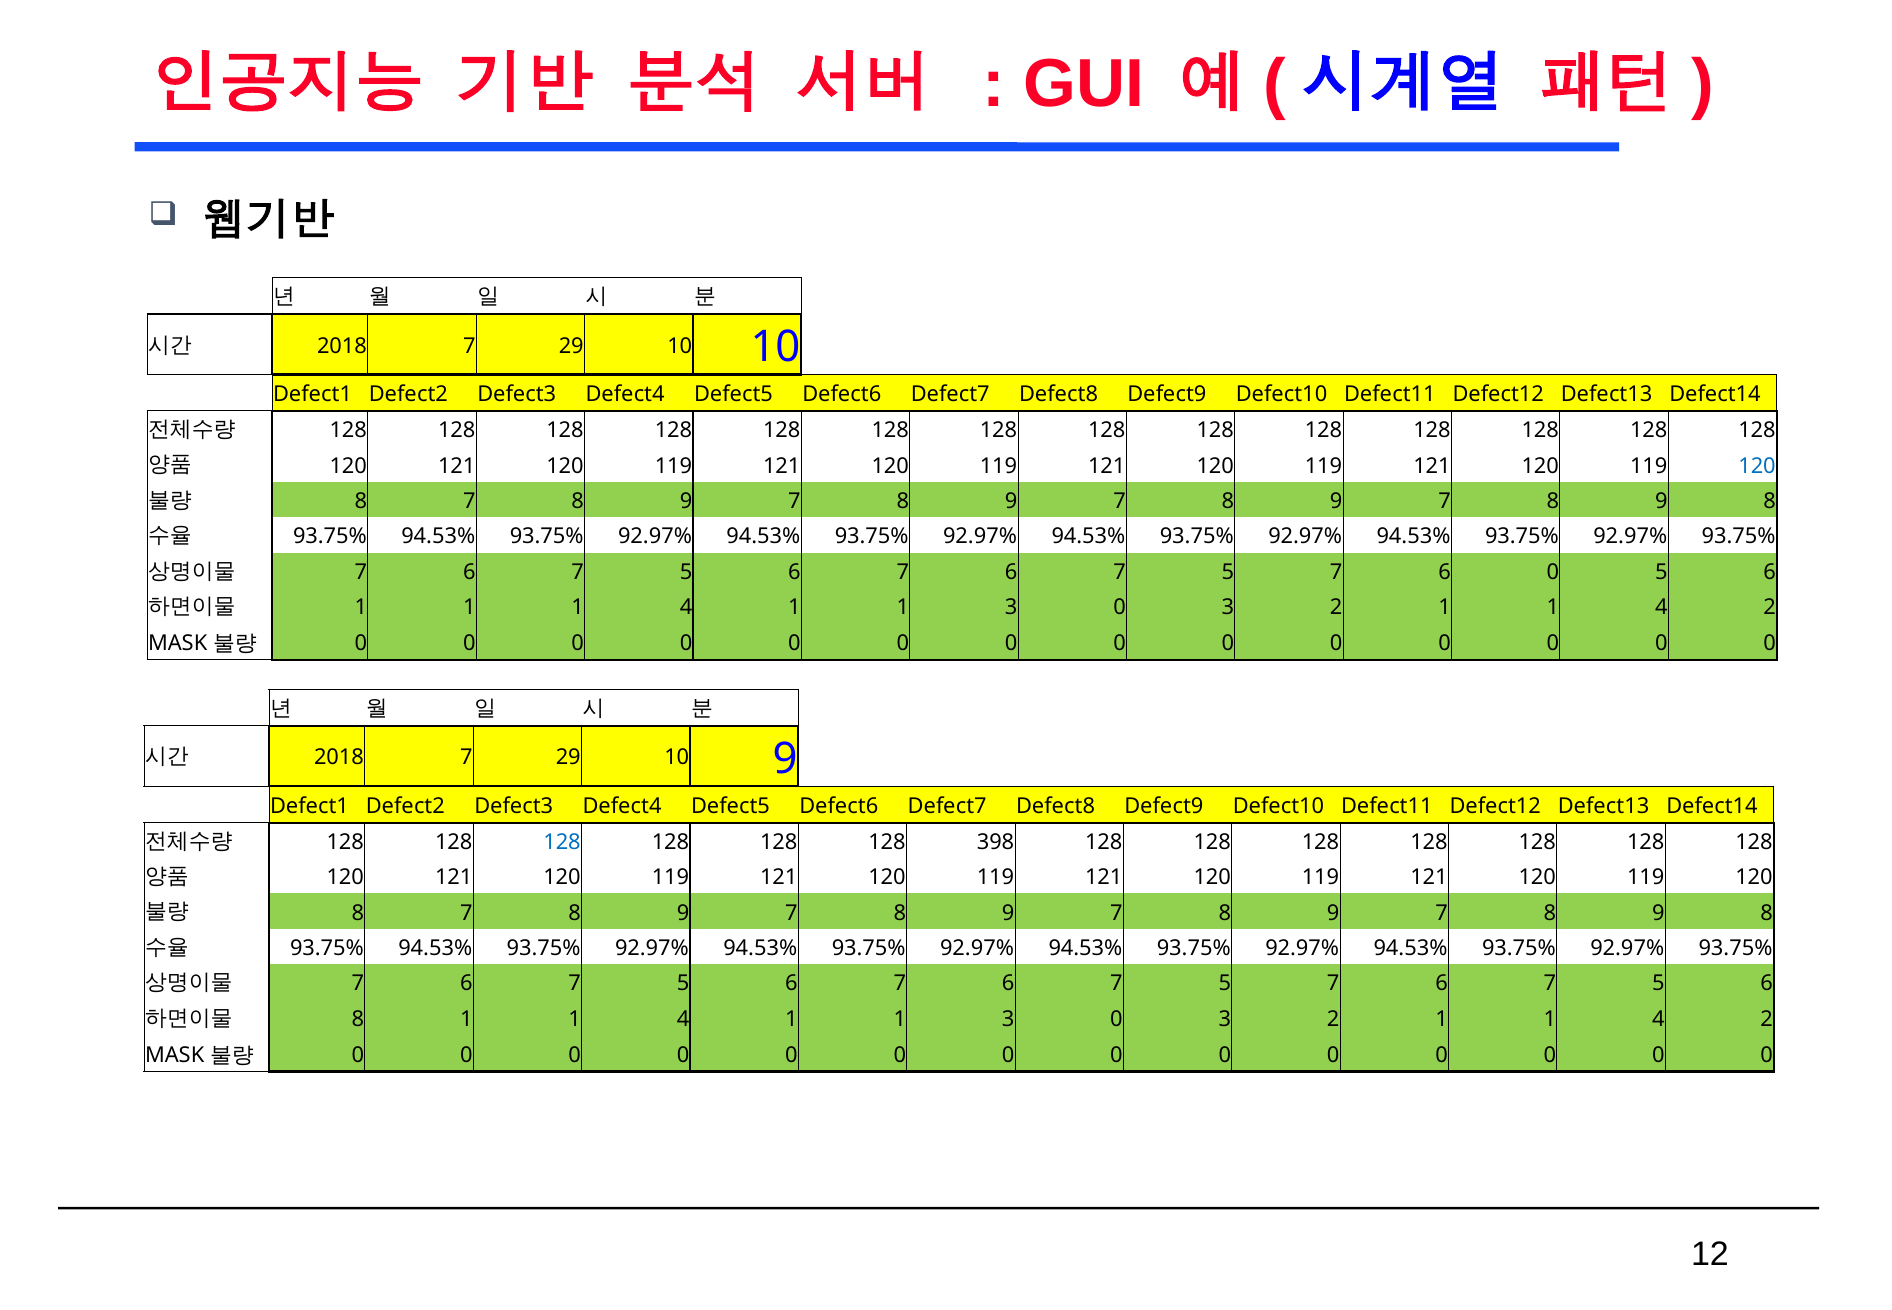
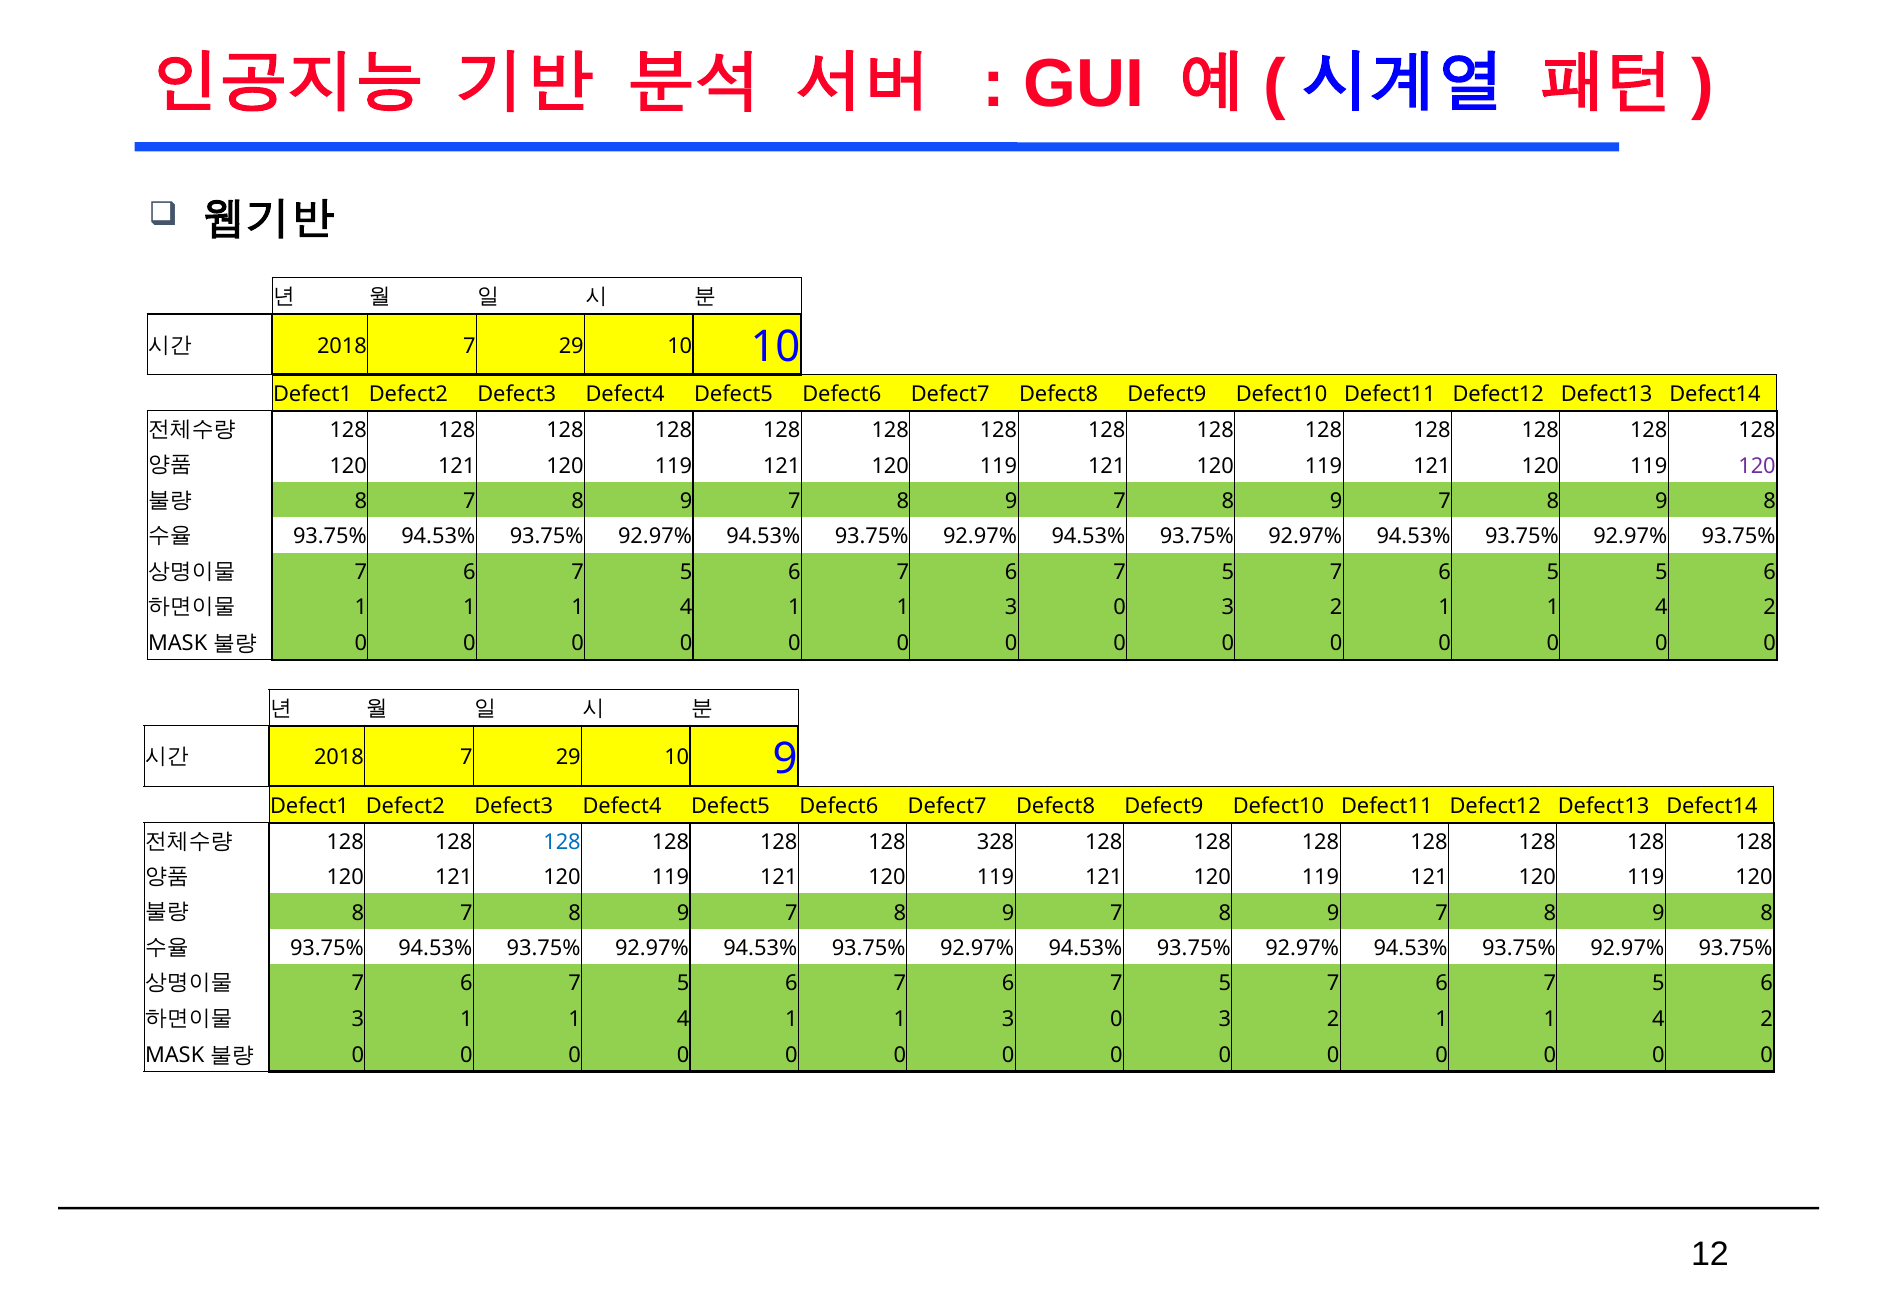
120 at (1757, 466) colour: blue -> purple
6 0: 0 -> 5
398: 398 -> 328
8 at (358, 1019): 8 -> 3
